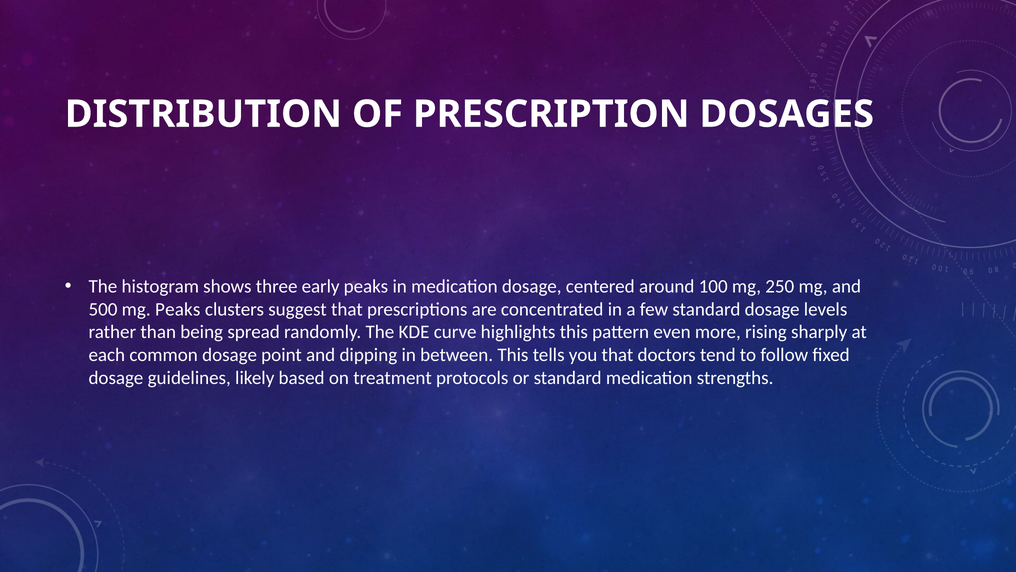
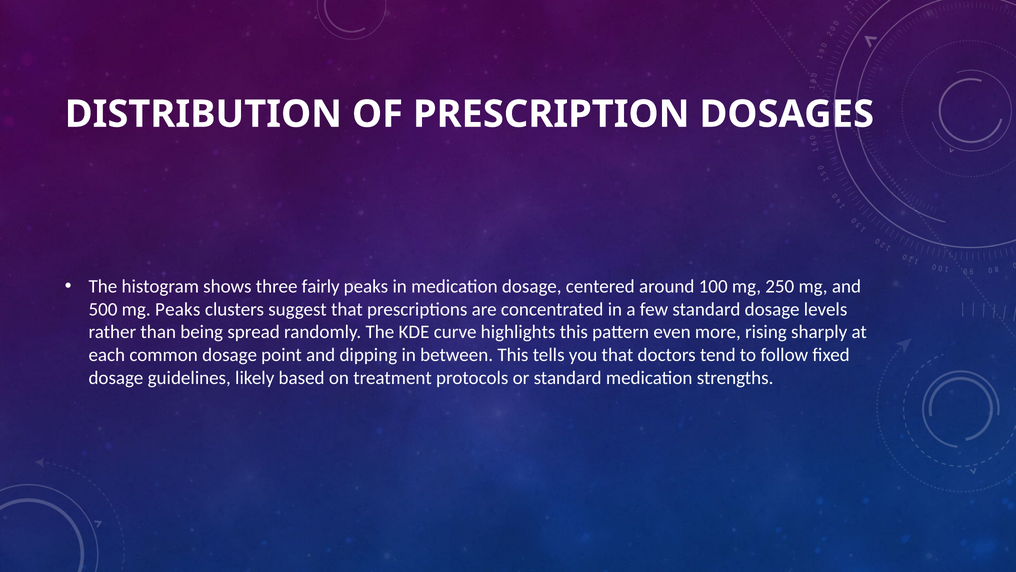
early: early -> fairly
